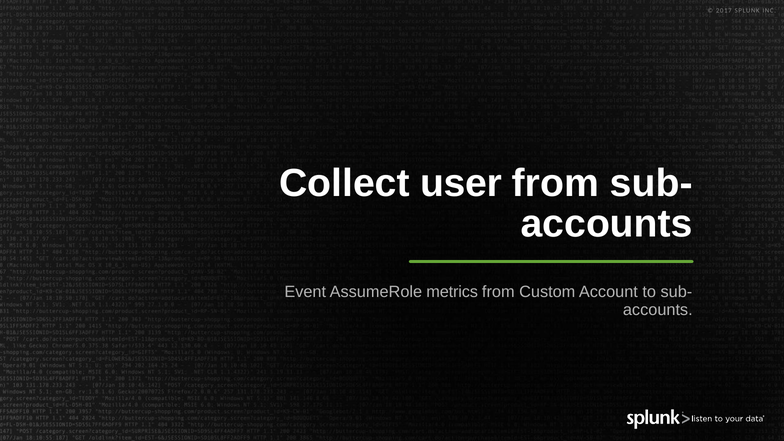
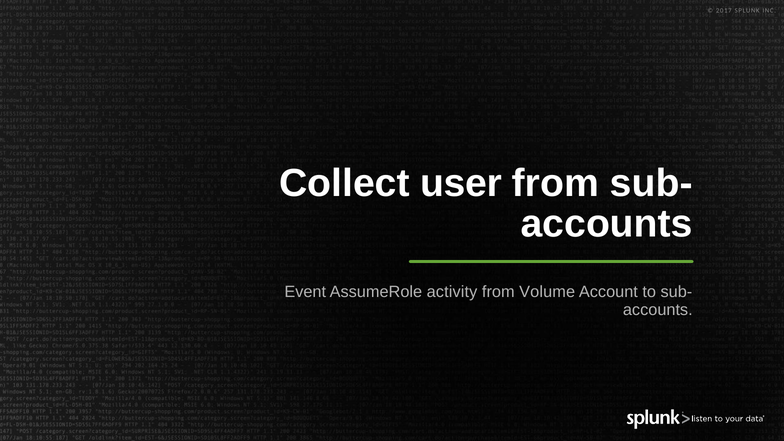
metrics: metrics -> activity
Custom: Custom -> Volume
